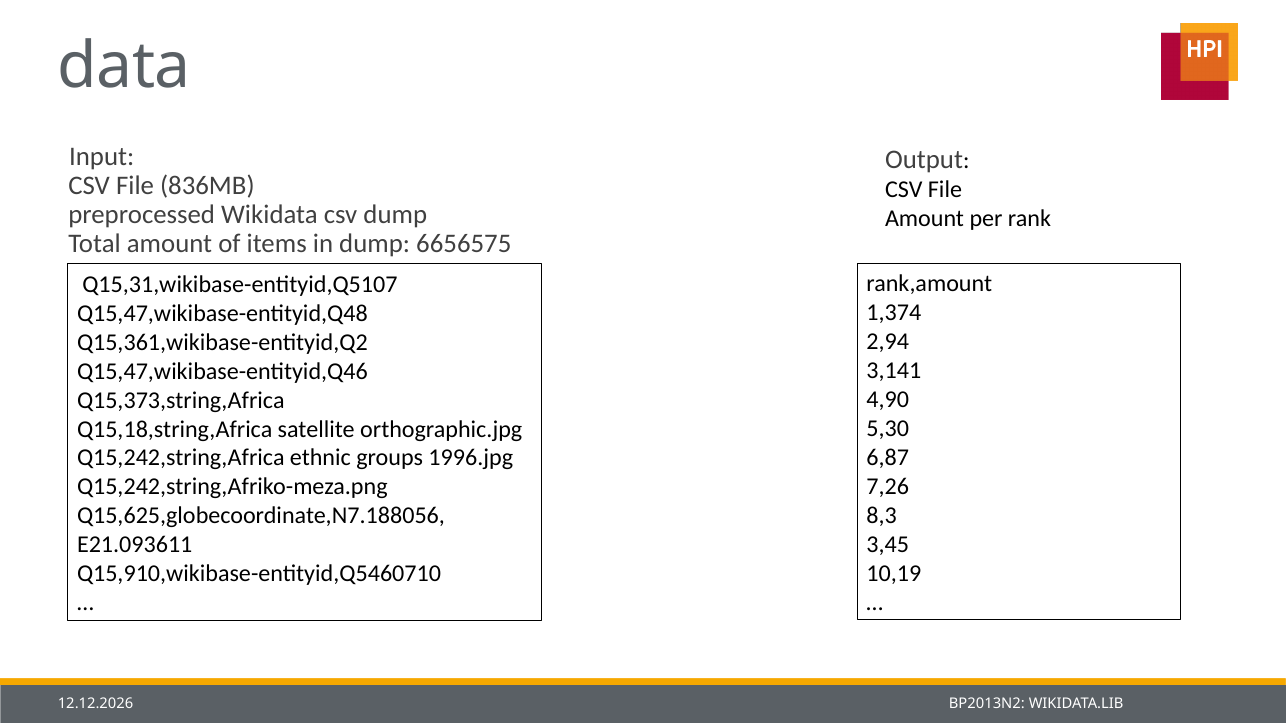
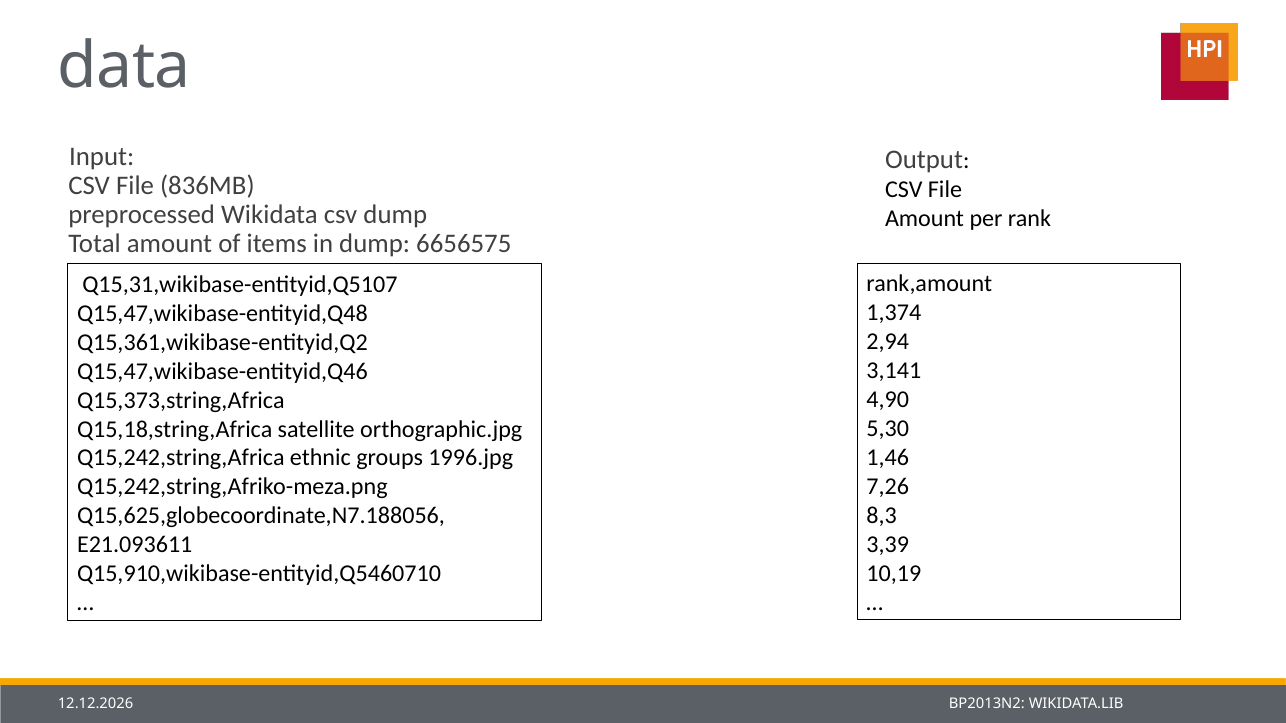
6,87: 6,87 -> 1,46
3,45: 3,45 -> 3,39
